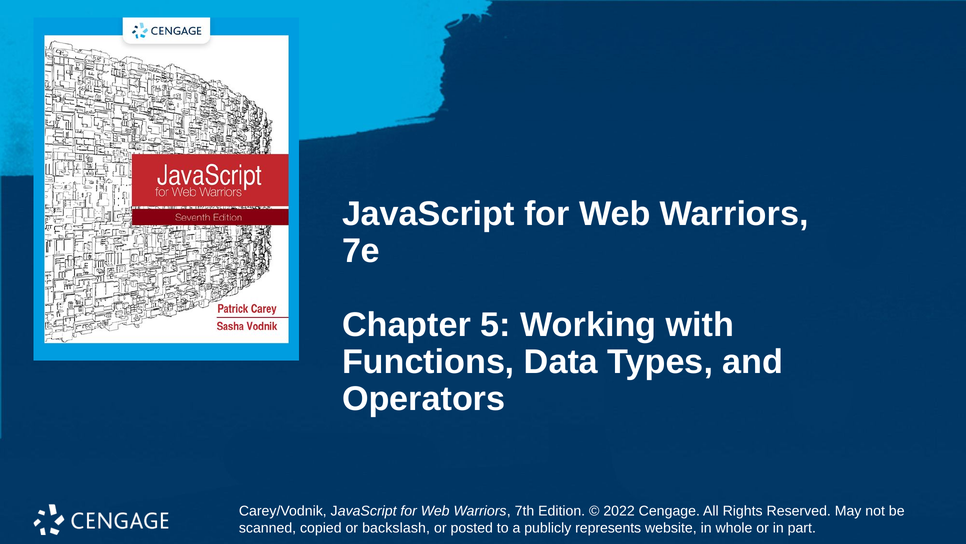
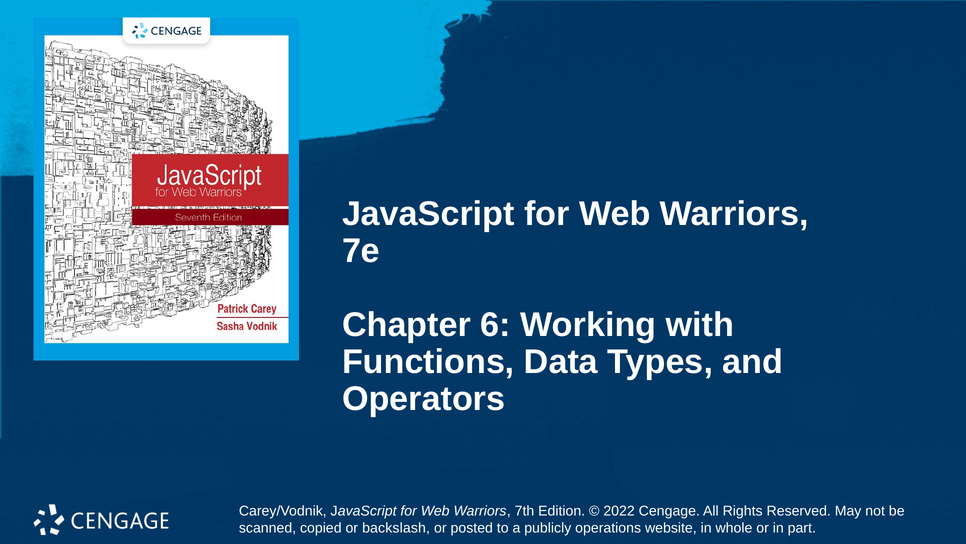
5: 5 -> 6
represents: represents -> operations
